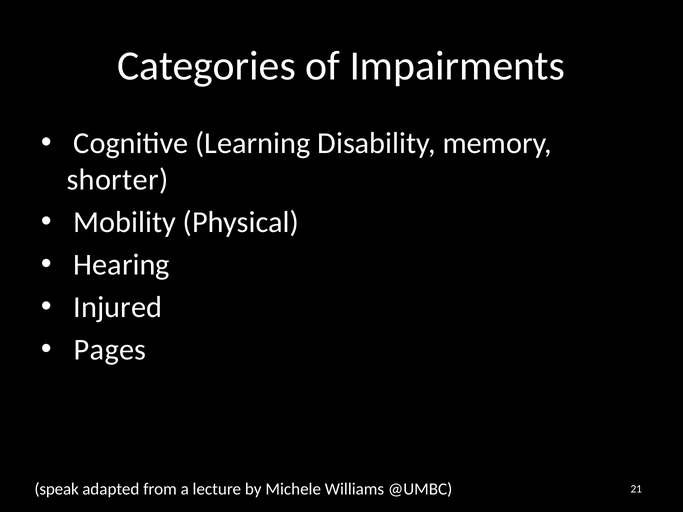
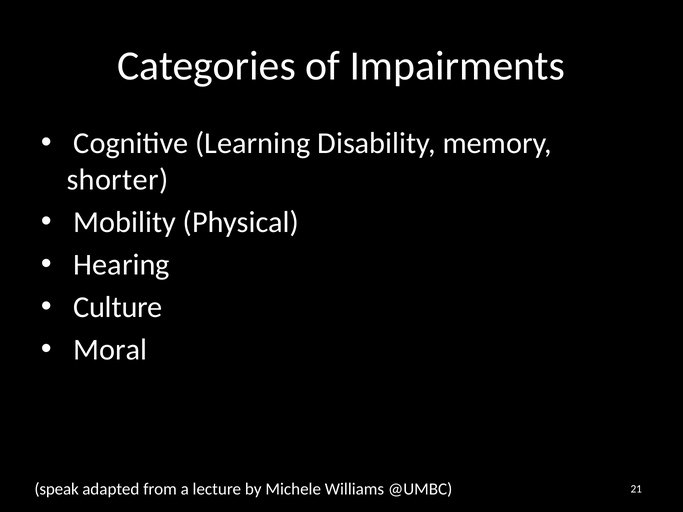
Injured: Injured -> Culture
Pages: Pages -> Moral
